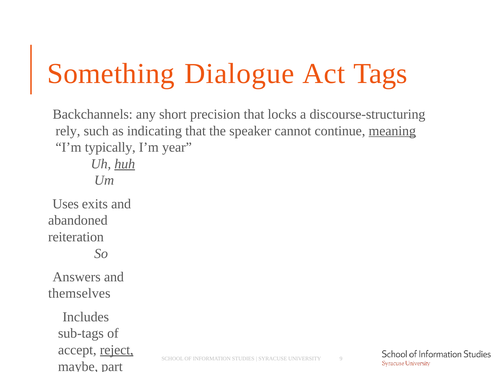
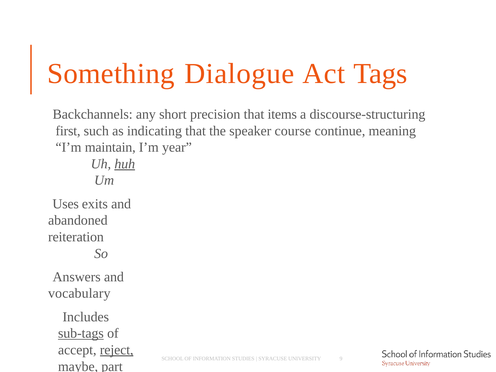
locks: locks -> items
rely: rely -> first
cannot: cannot -> course
meaning underline: present -> none
typically: typically -> maintain
themselves: themselves -> vocabulary
sub-tags underline: none -> present
